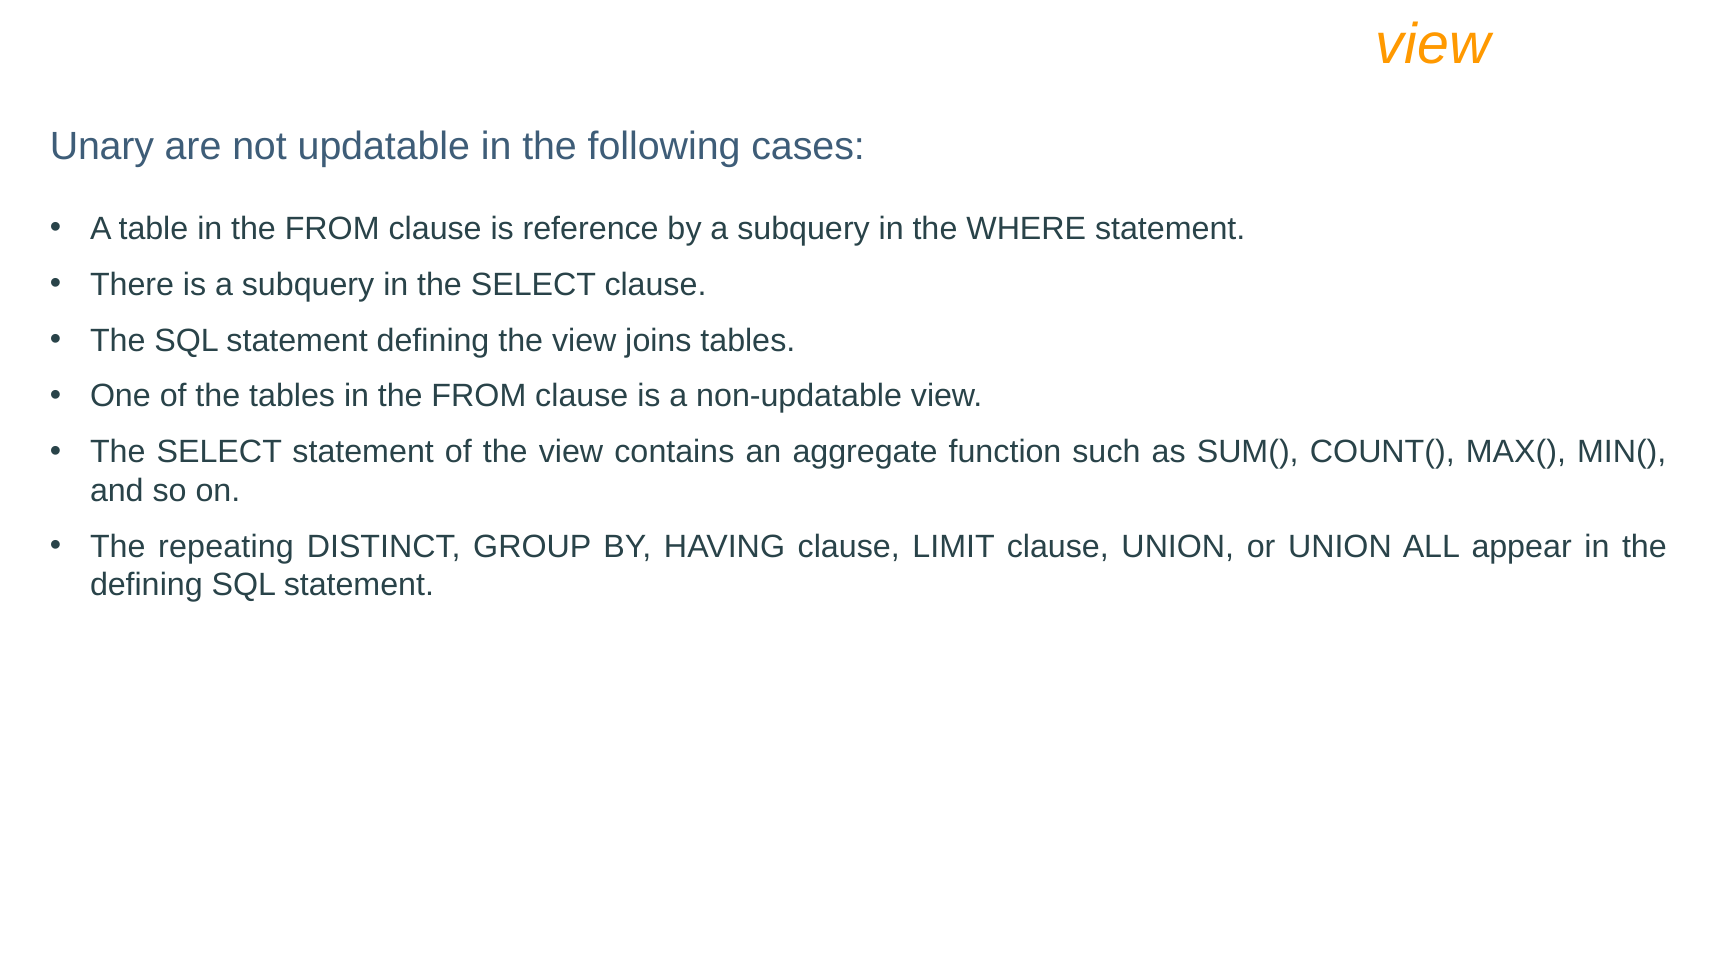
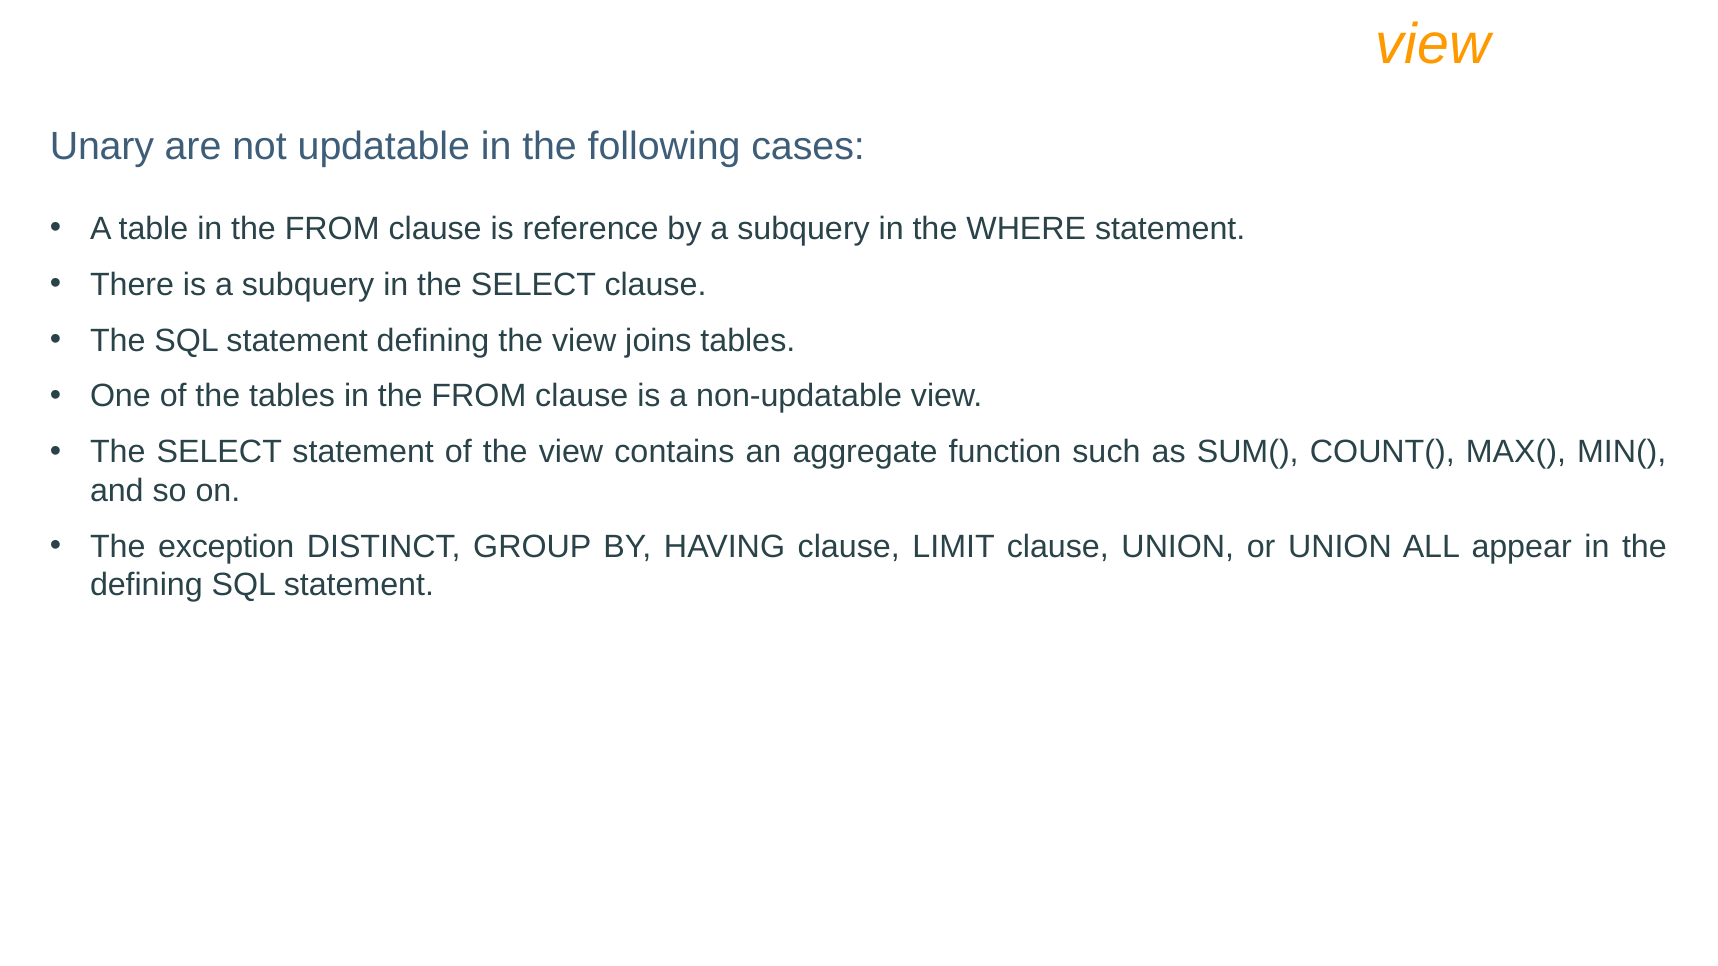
repeating: repeating -> exception
